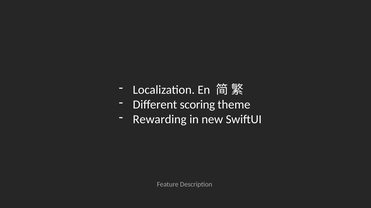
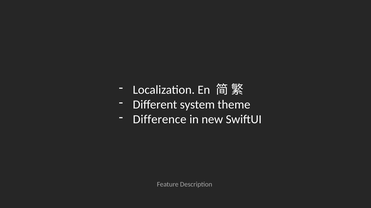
scoring: scoring -> system
Rewarding: Rewarding -> Difference
